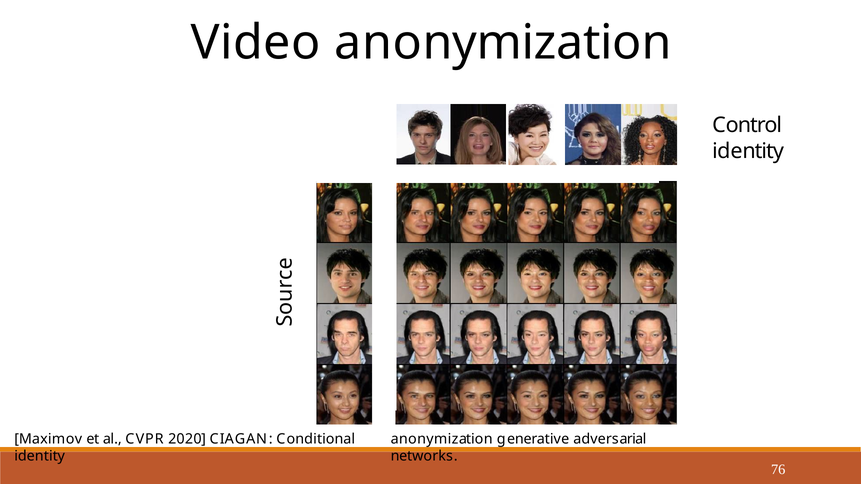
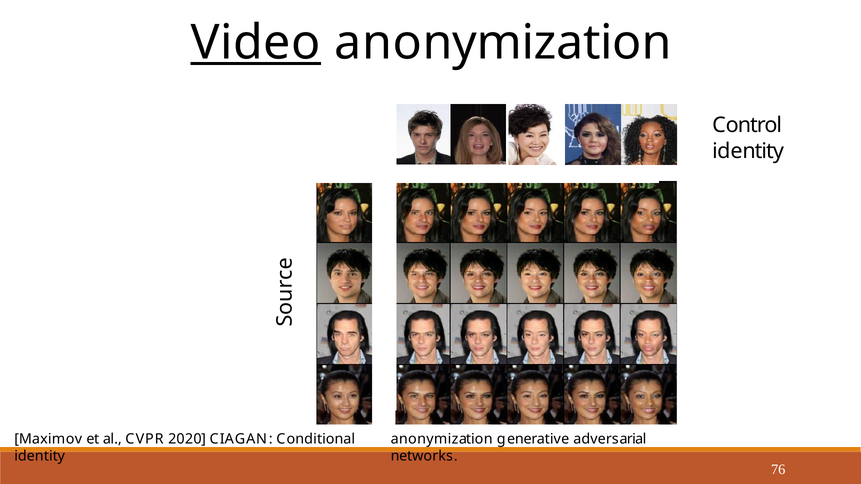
Video underline: none -> present
